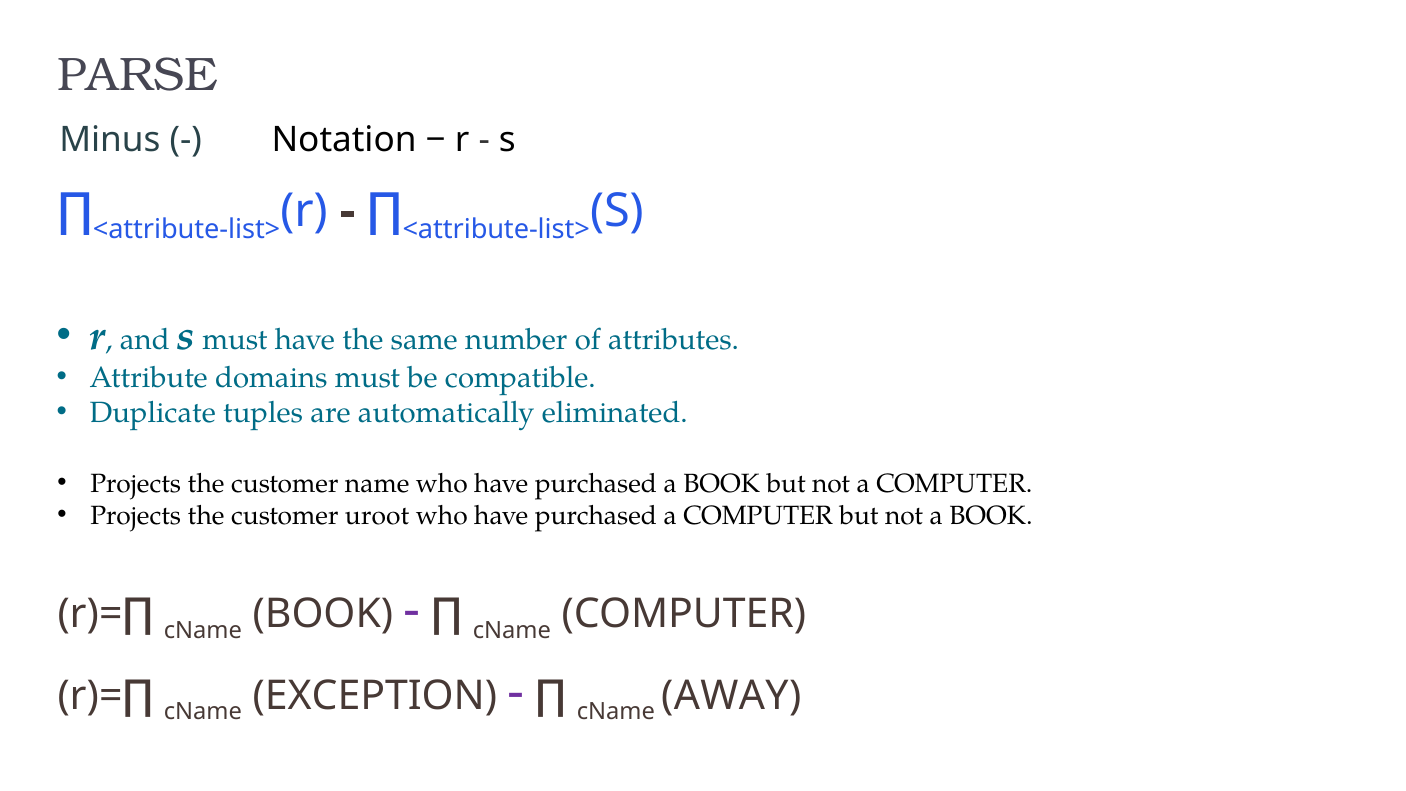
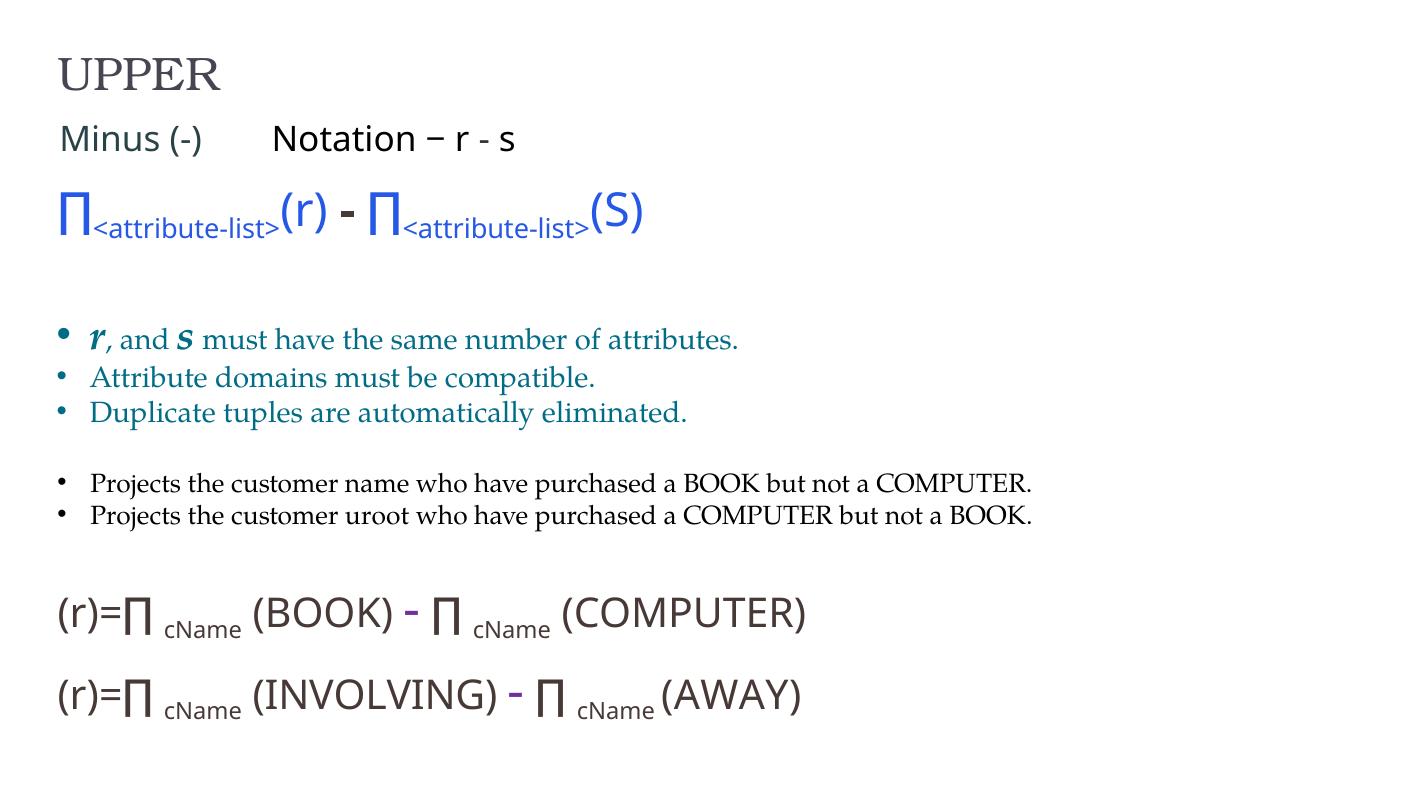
PARSE: PARSE -> UPPER
EXCEPTION: EXCEPTION -> INVOLVING
